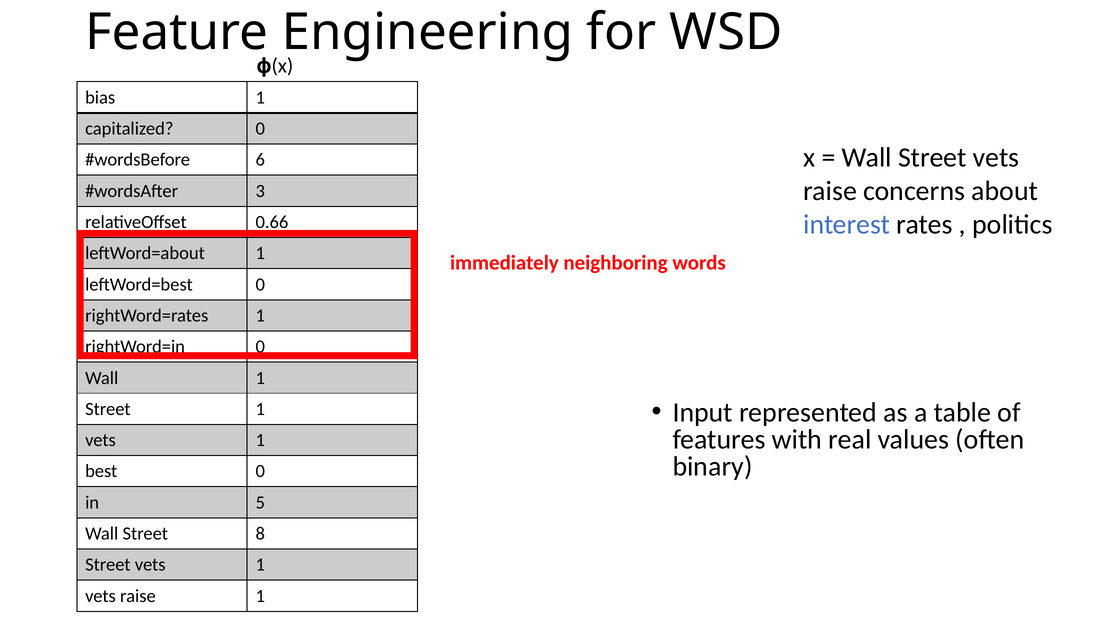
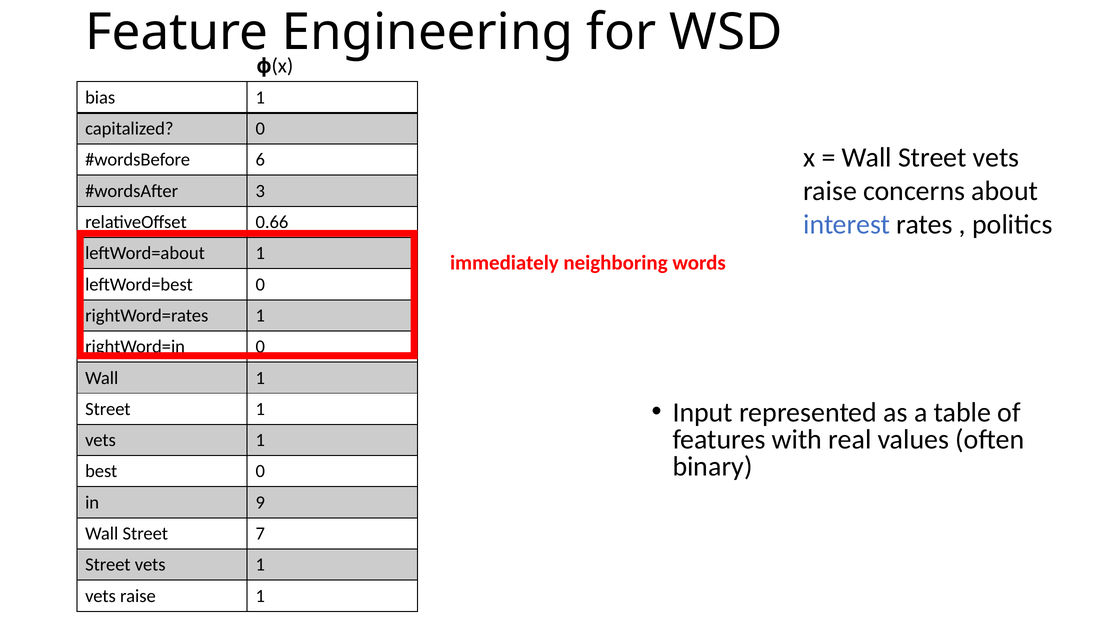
5: 5 -> 9
8: 8 -> 7
